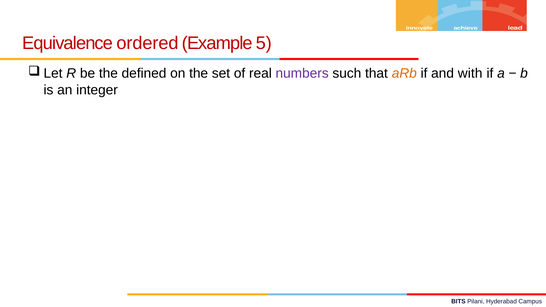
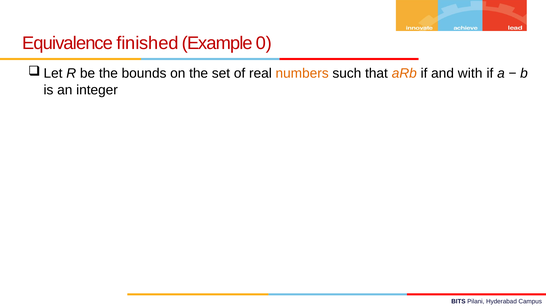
ordered: ordered -> finished
5: 5 -> 0
defined: defined -> bounds
numbers colour: purple -> orange
